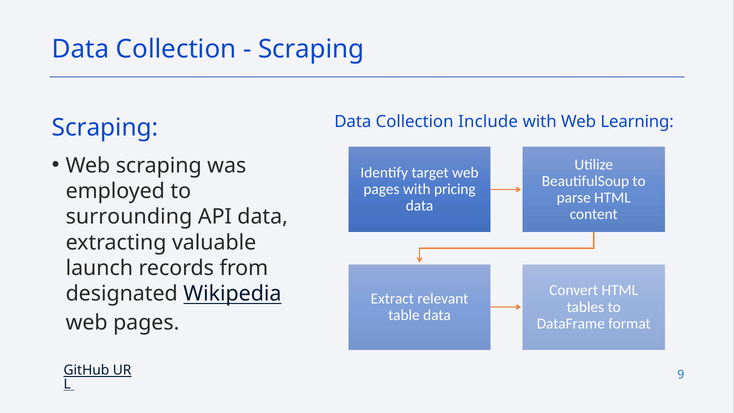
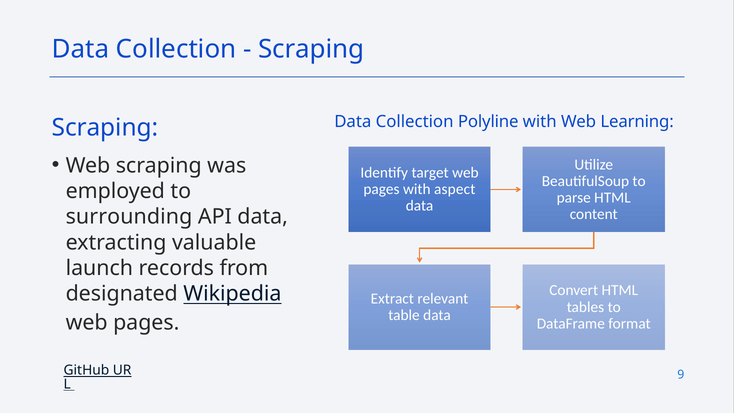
Include: Include -> Polyline
pricing: pricing -> aspect
